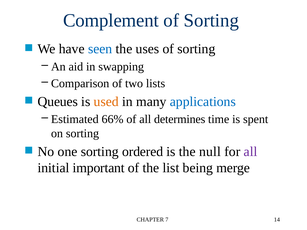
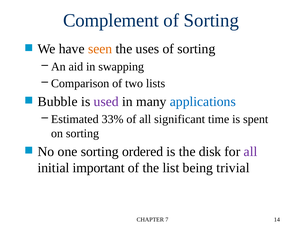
seen colour: blue -> orange
Queues: Queues -> Bubble
used colour: orange -> purple
66%: 66% -> 33%
determines: determines -> significant
null: null -> disk
merge: merge -> trivial
